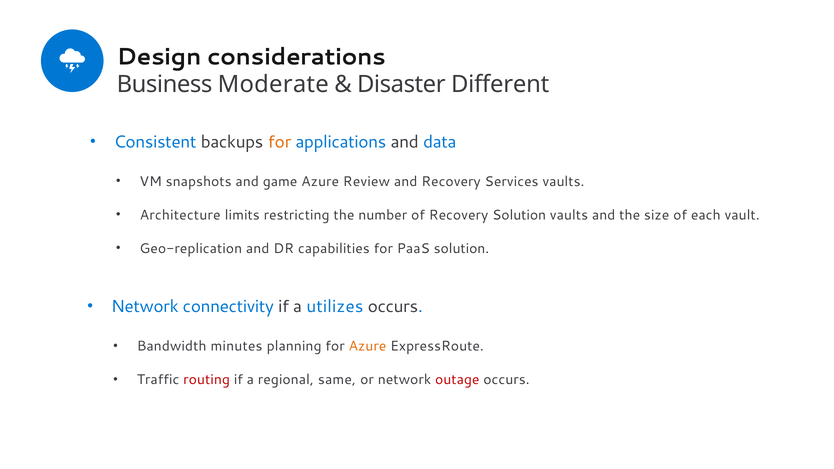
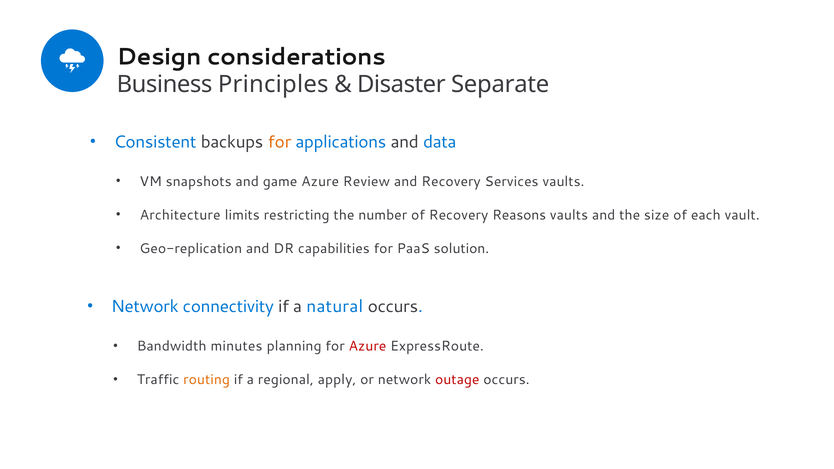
Moderate: Moderate -> Principles
Different: Different -> Separate
Recovery Solution: Solution -> Reasons
utilizes: utilizes -> natural
Azure at (367, 346) colour: orange -> red
routing colour: red -> orange
same: same -> apply
